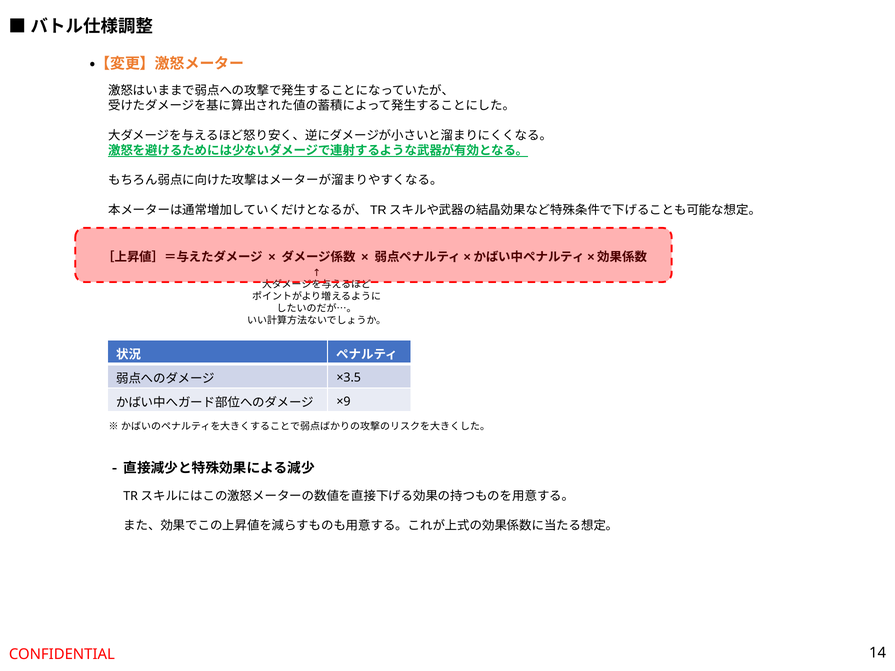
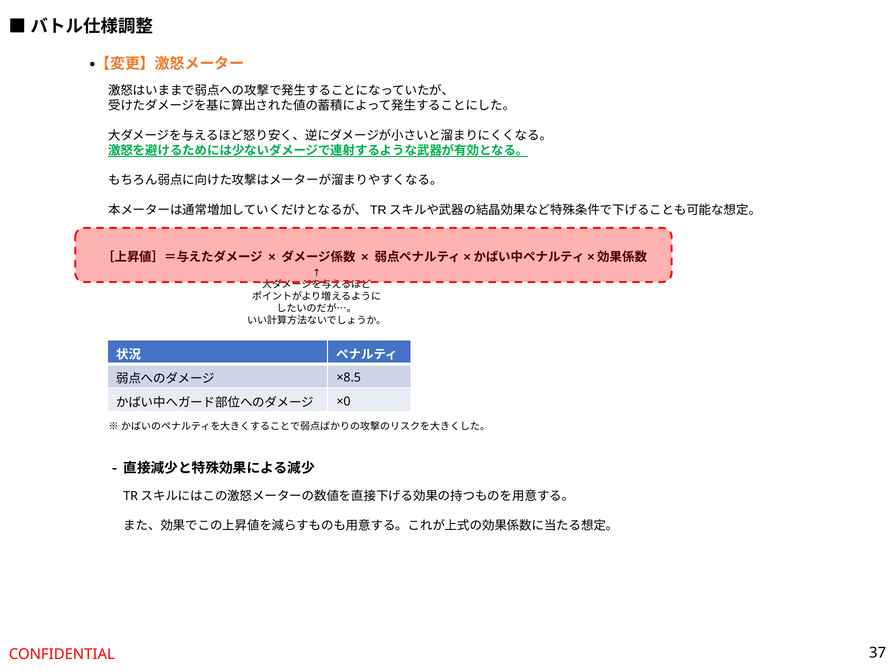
×3.5: ×3.5 -> ×8.5
×9: ×9 -> ×0
14: 14 -> 37
